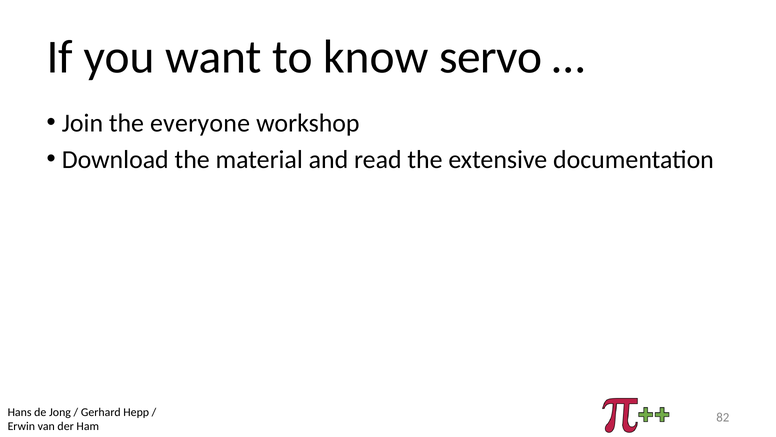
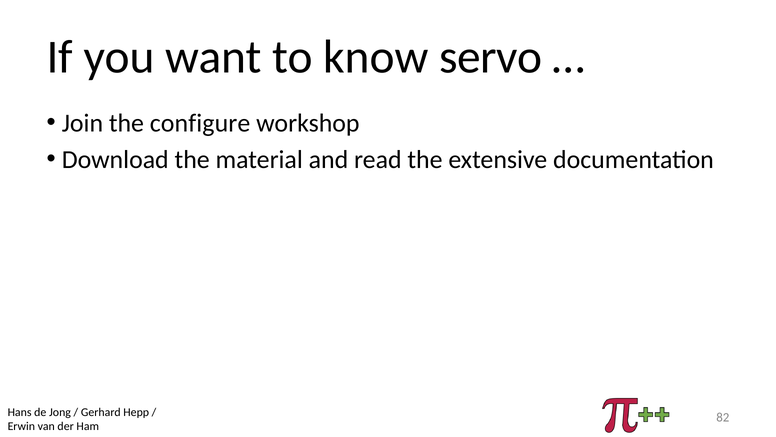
everyone: everyone -> configure
